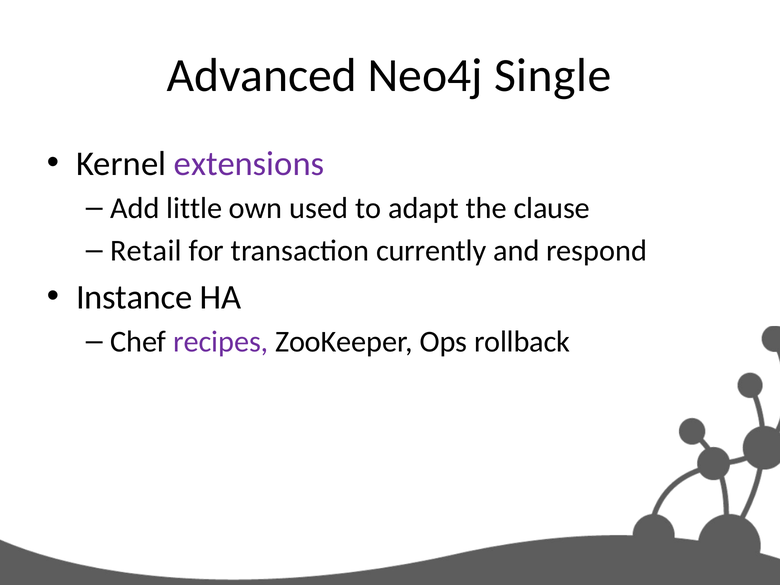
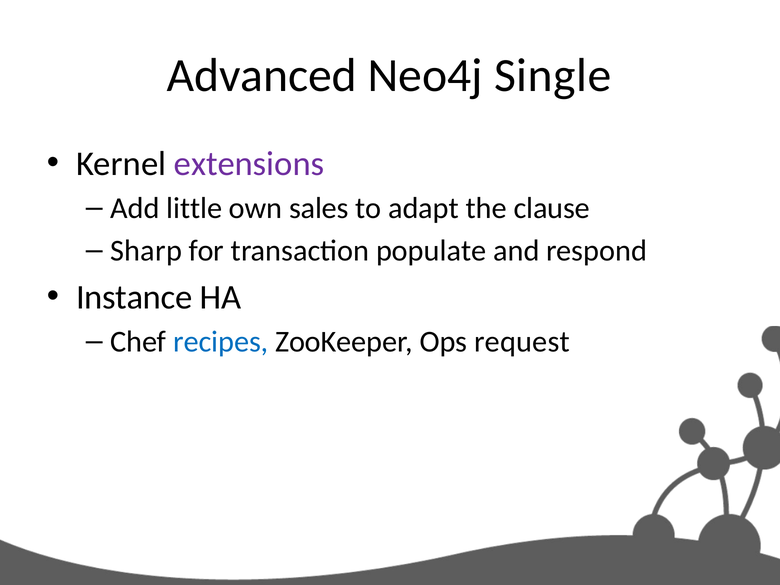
used: used -> sales
Retail: Retail -> Sharp
currently: currently -> populate
recipes colour: purple -> blue
rollback: rollback -> request
